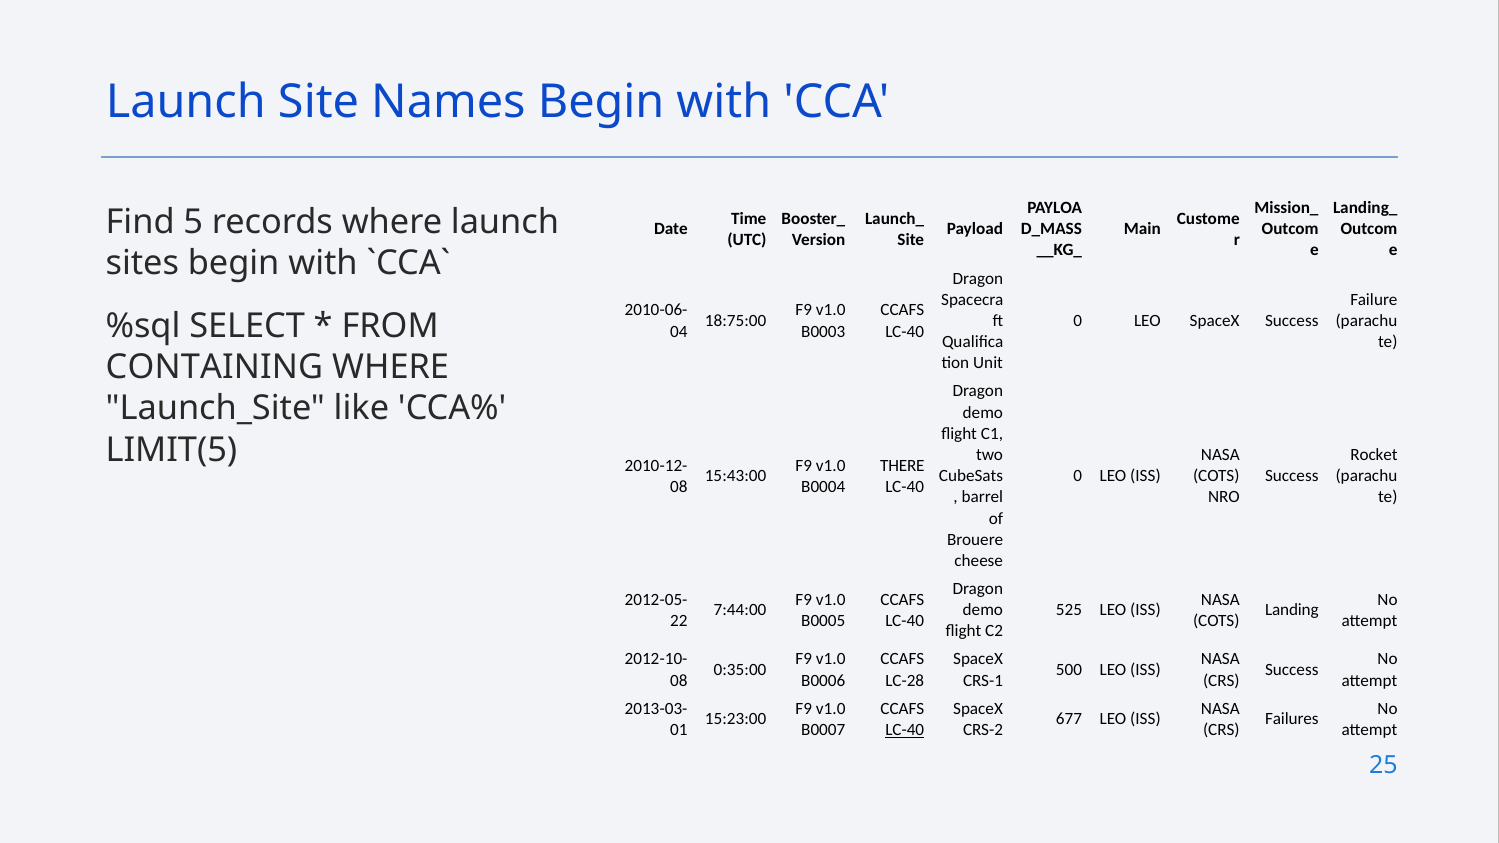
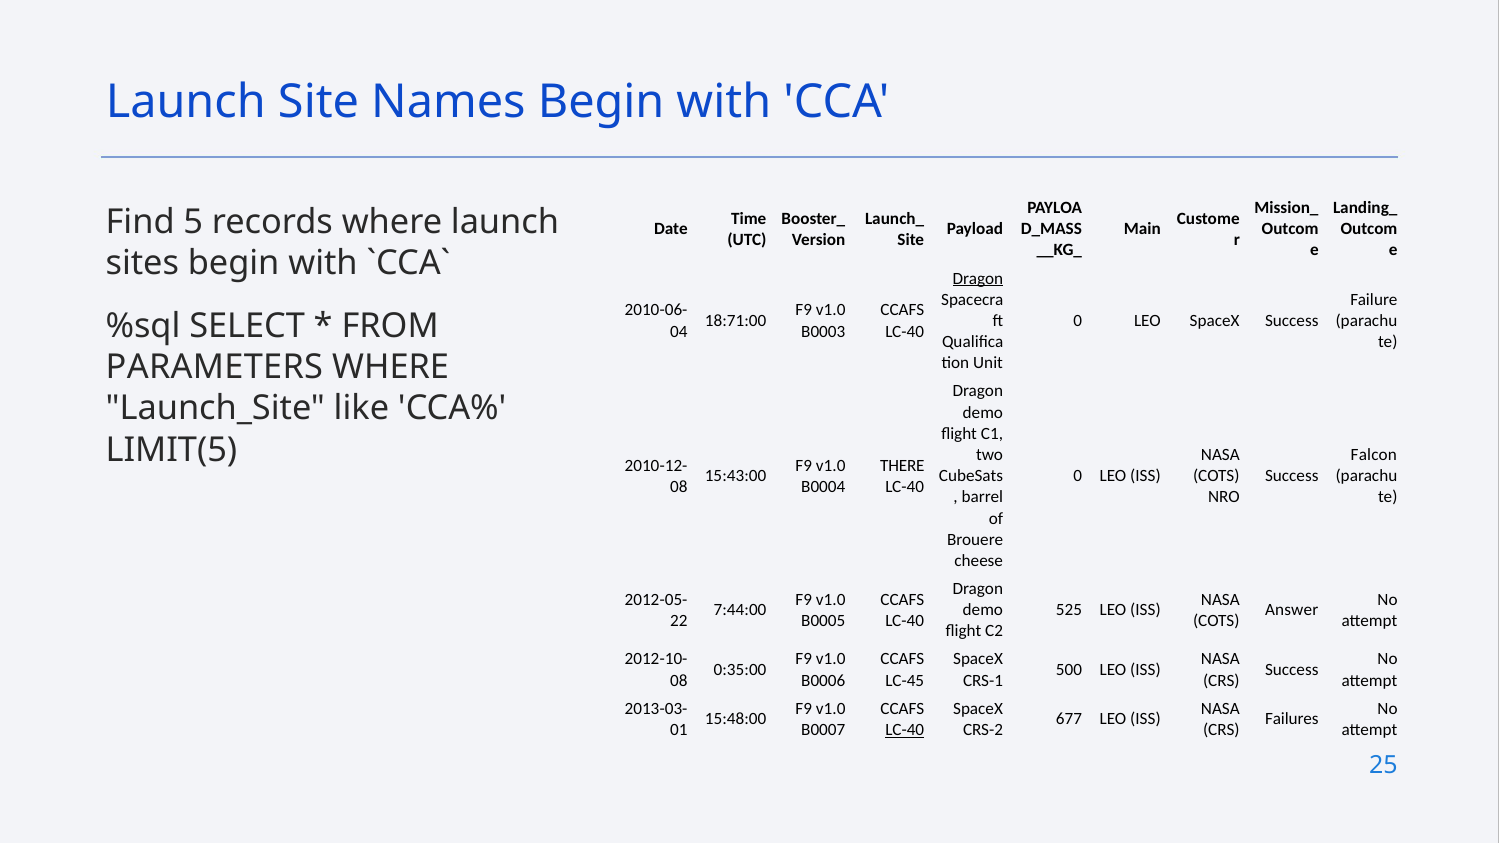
Dragon at (978, 278) underline: none -> present
18:75:00: 18:75:00 -> 18:71:00
CONTAINING: CONTAINING -> PARAMETERS
Rocket: Rocket -> Falcon
Landing: Landing -> Answer
LC-28: LC-28 -> LC-45
15:23:00: 15:23:00 -> 15:48:00
